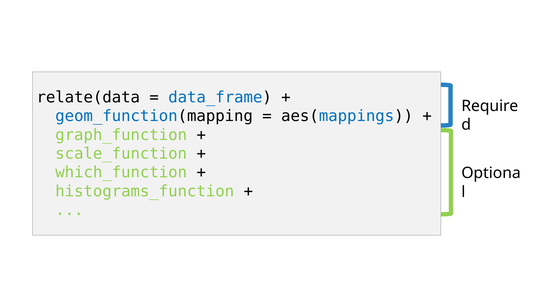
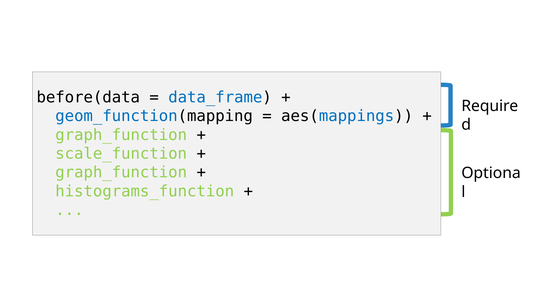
relate(data: relate(data -> before(data
which_function at (121, 173): which_function -> graph_function
